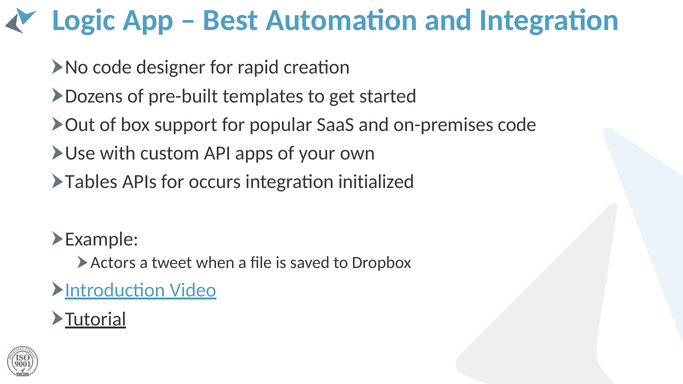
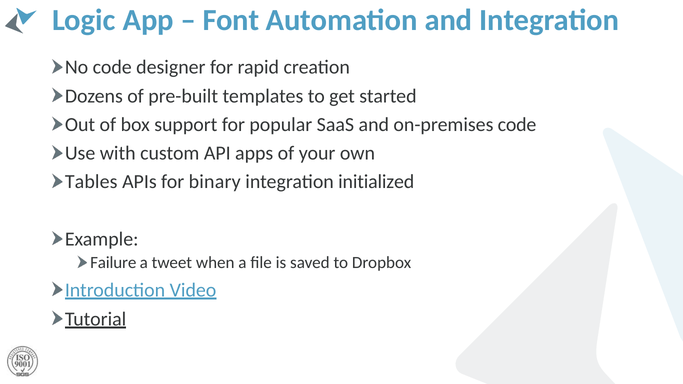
Best: Best -> Font
occurs: occurs -> binary
Actors: Actors -> Failure
